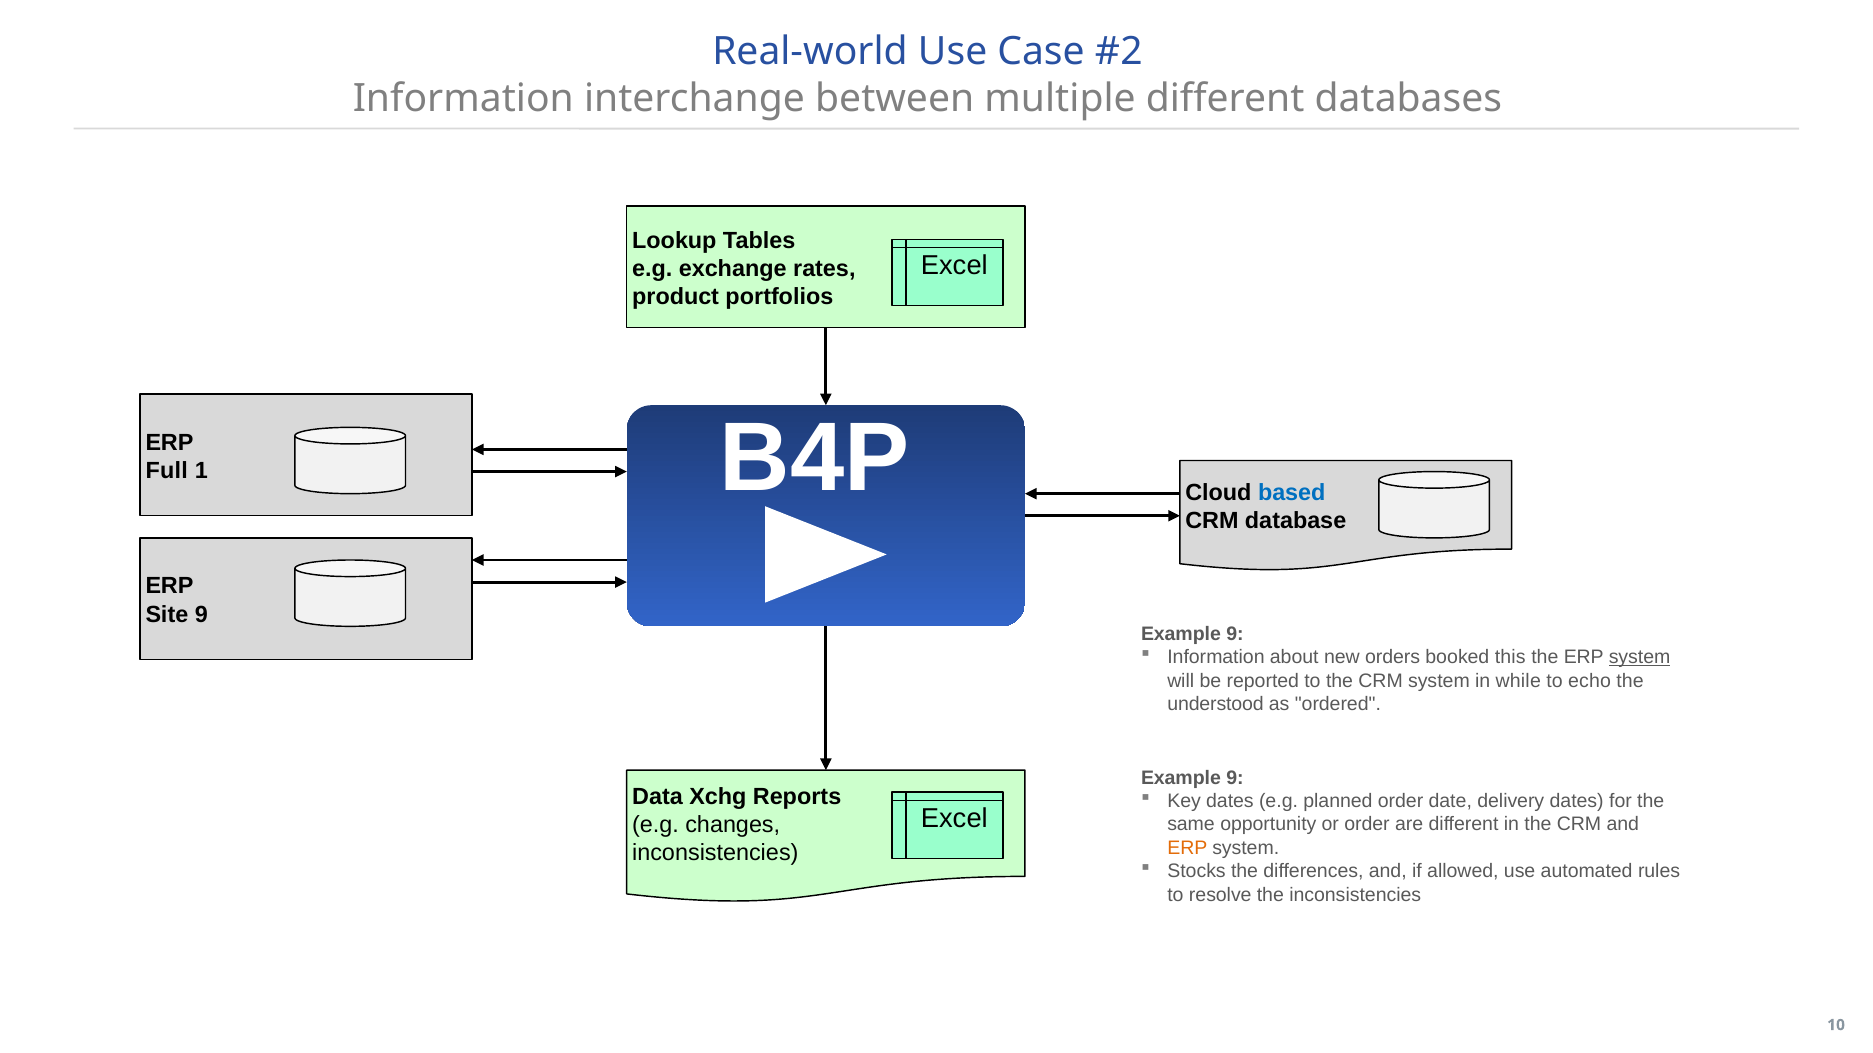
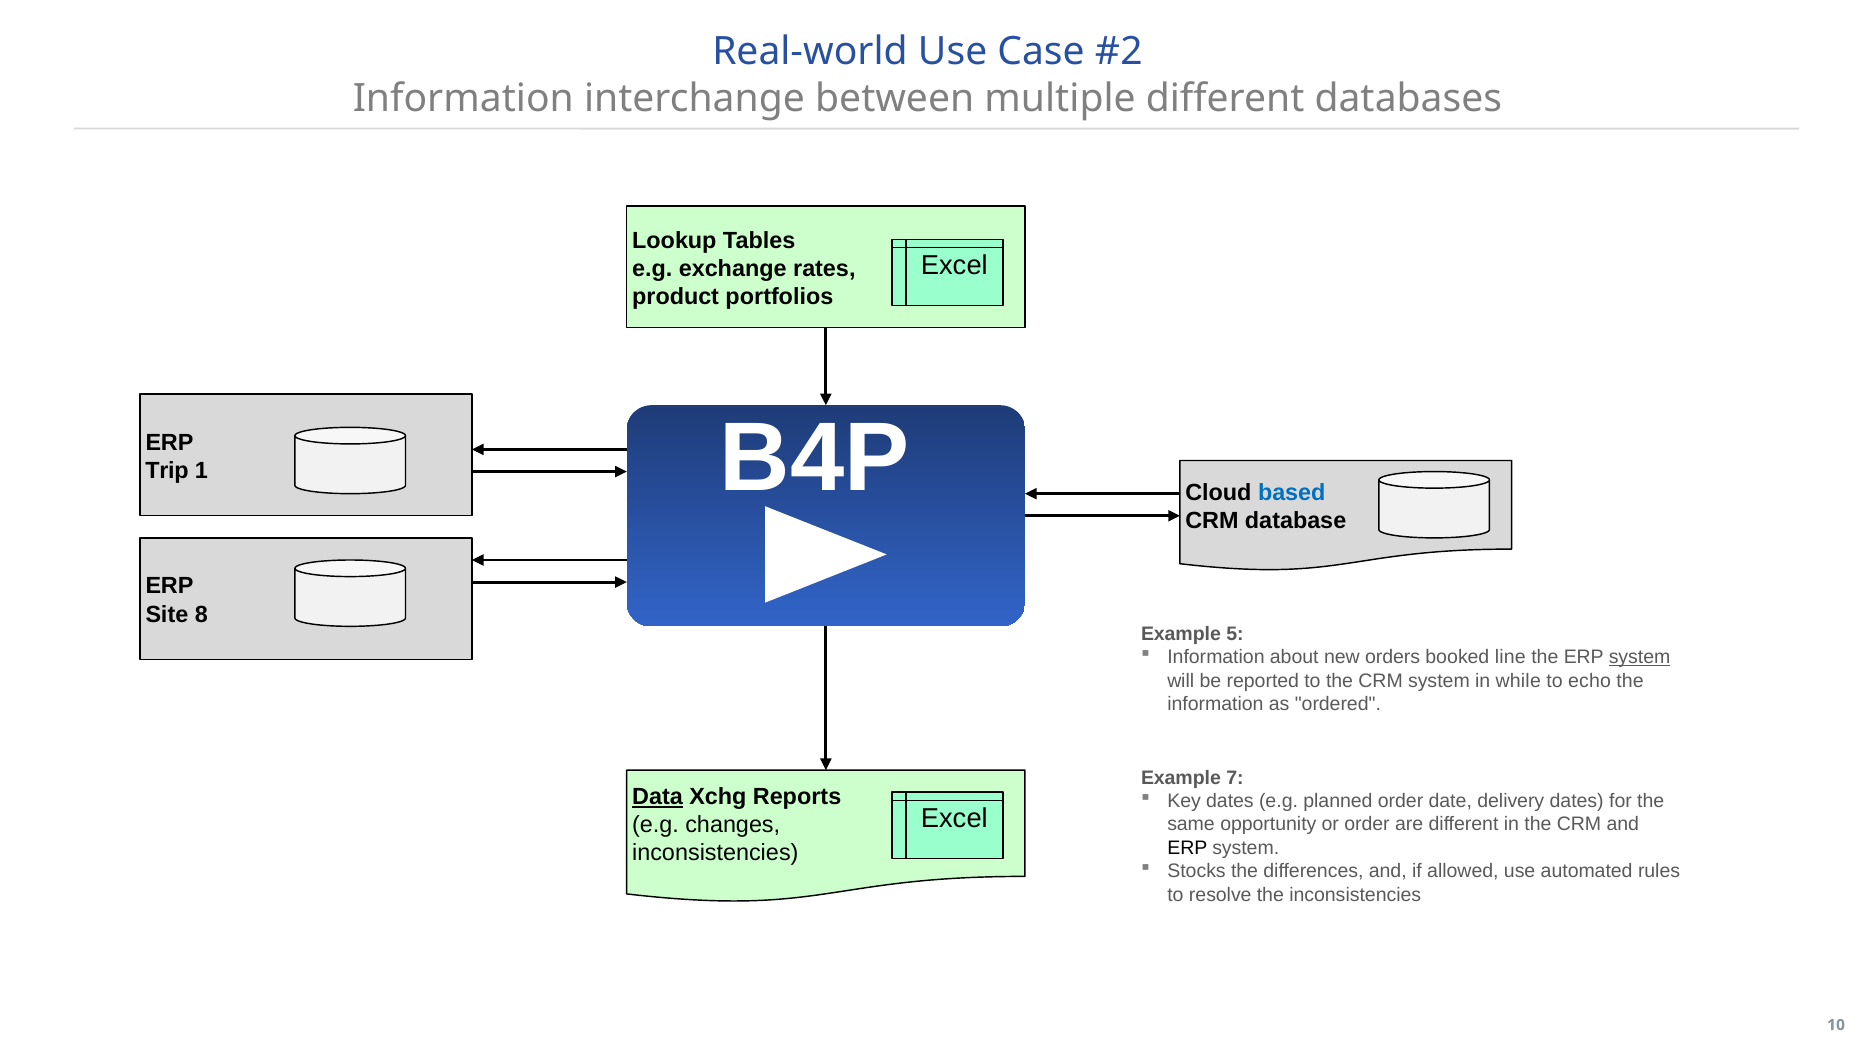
Full: Full -> Trip
Site 9: 9 -> 8
9 at (1235, 634): 9 -> 5
this: this -> line
understood at (1216, 705): understood -> information
9 at (1235, 778): 9 -> 7
Data underline: none -> present
ERP at (1187, 848) colour: orange -> black
